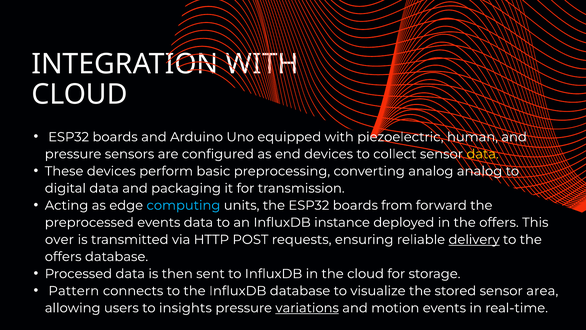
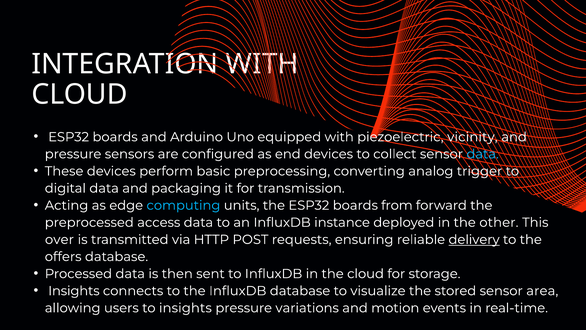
human: human -> vicinity
data at (483, 154) colour: yellow -> light blue
analog analog: analog -> trigger
preprocessed events: events -> access
in the offers: offers -> other
Pattern at (74, 291): Pattern -> Insights
variations underline: present -> none
